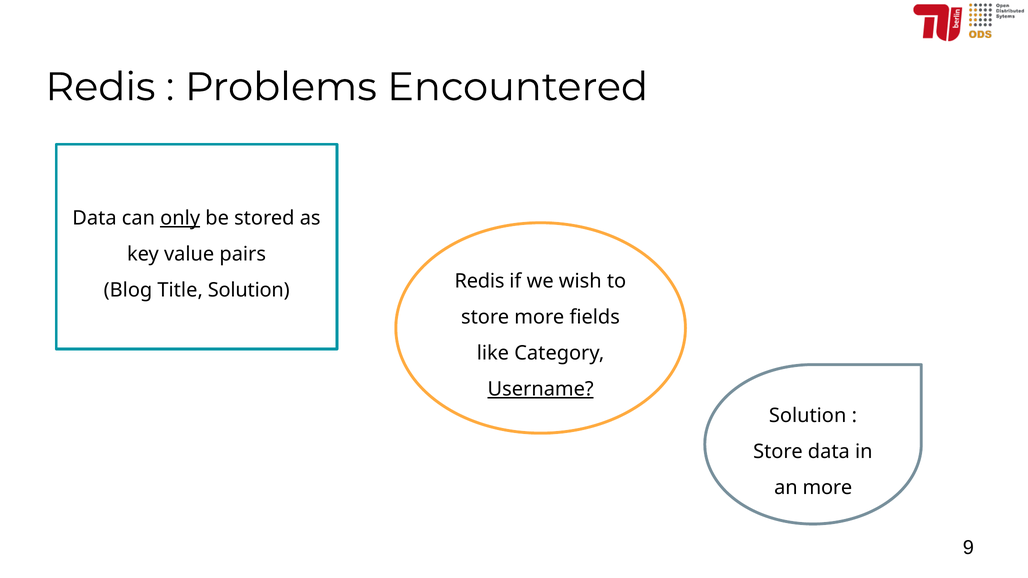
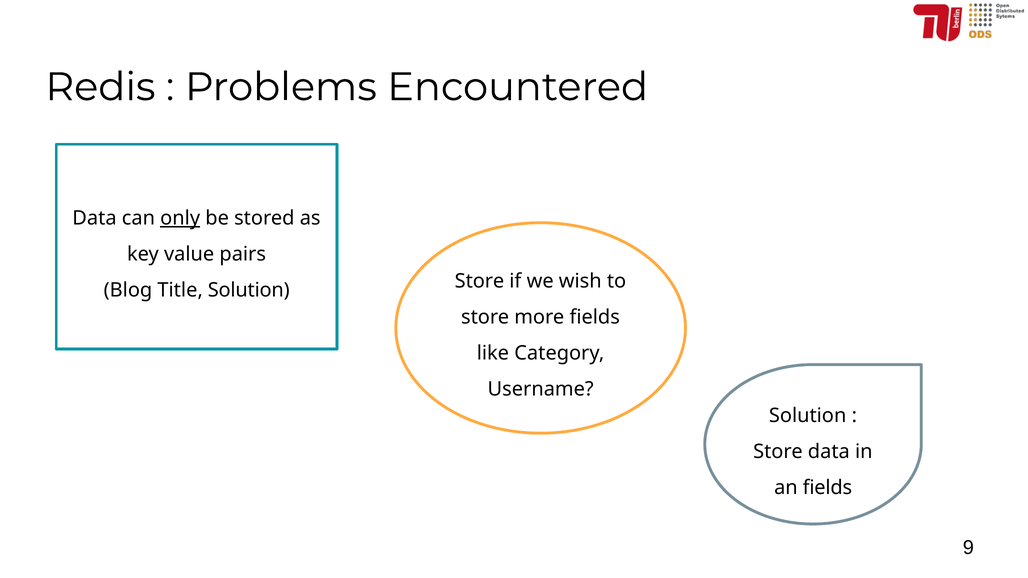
Redis at (480, 281): Redis -> Store
Username underline: present -> none
an more: more -> fields
